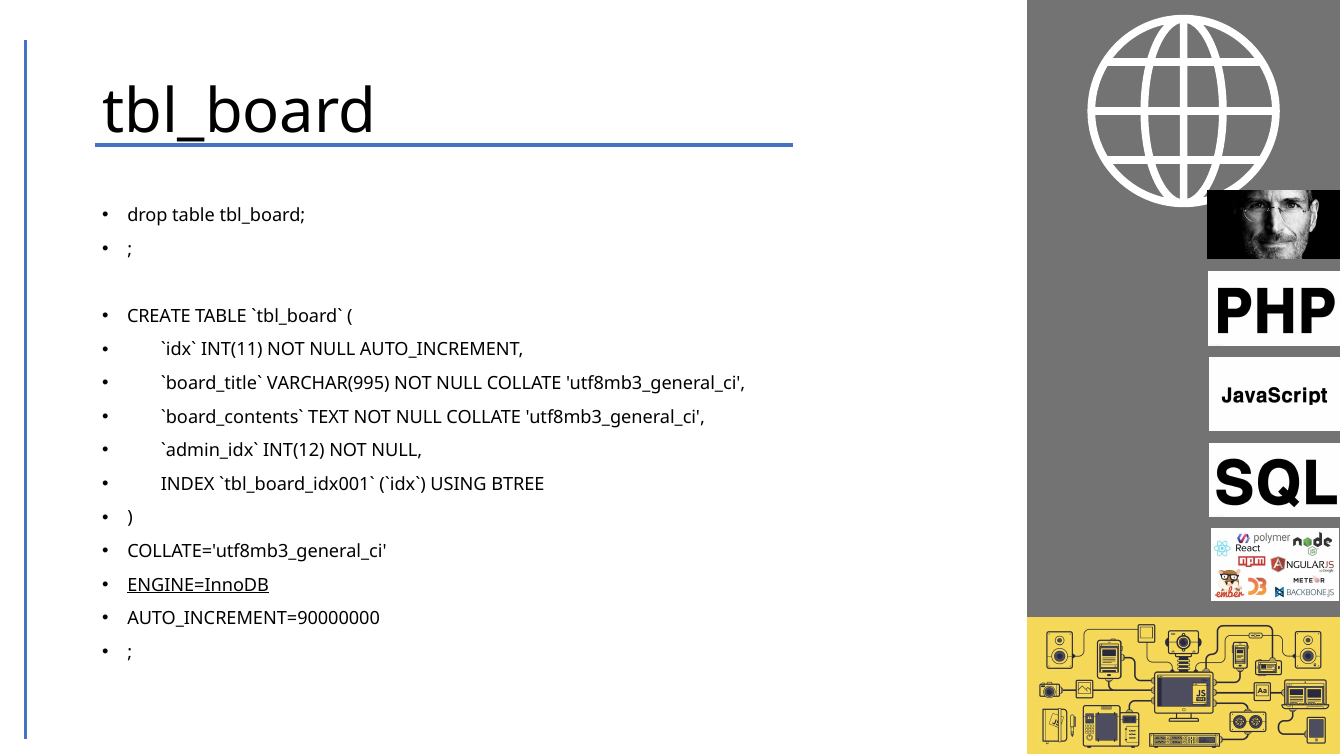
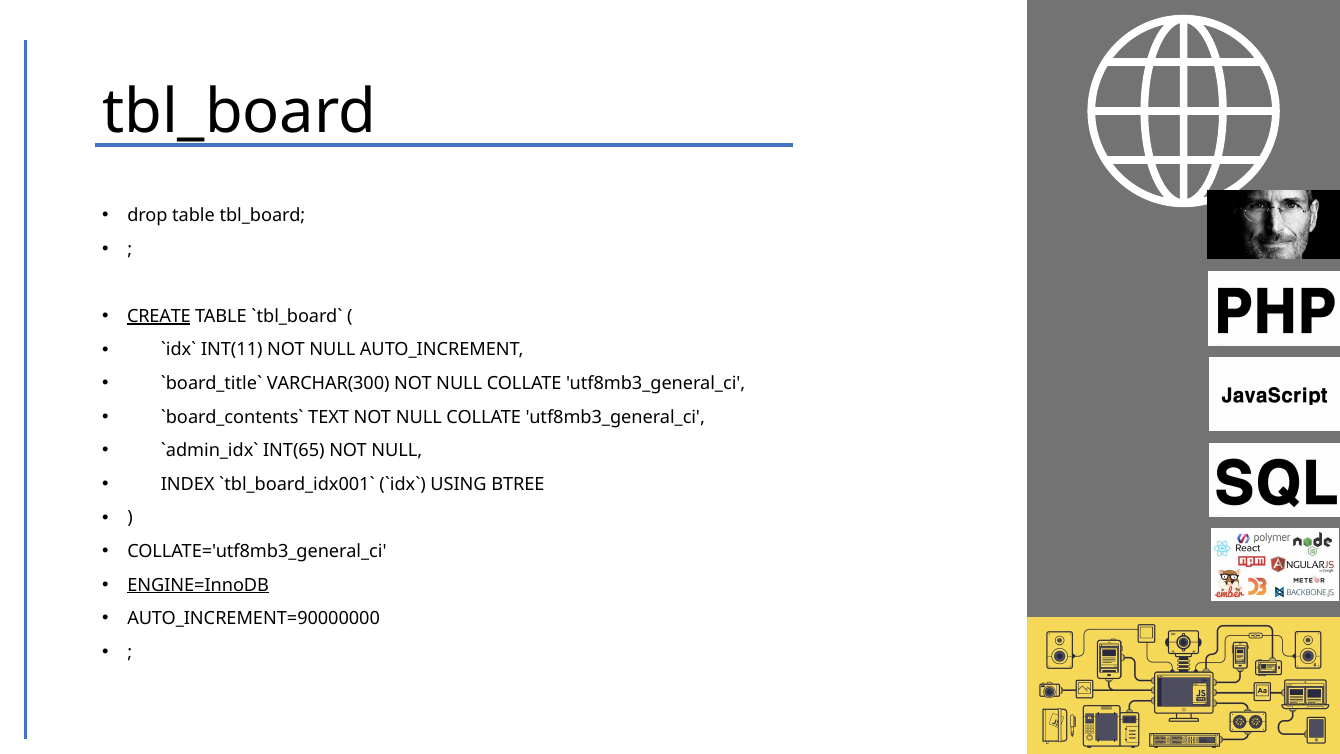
CREATE underline: none -> present
VARCHAR(995: VARCHAR(995 -> VARCHAR(300
INT(12: INT(12 -> INT(65
